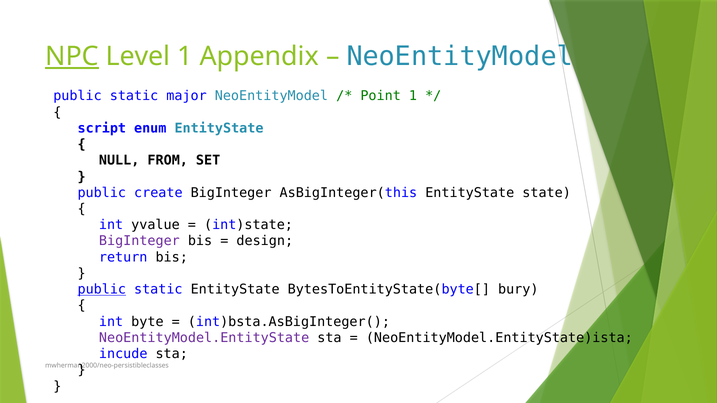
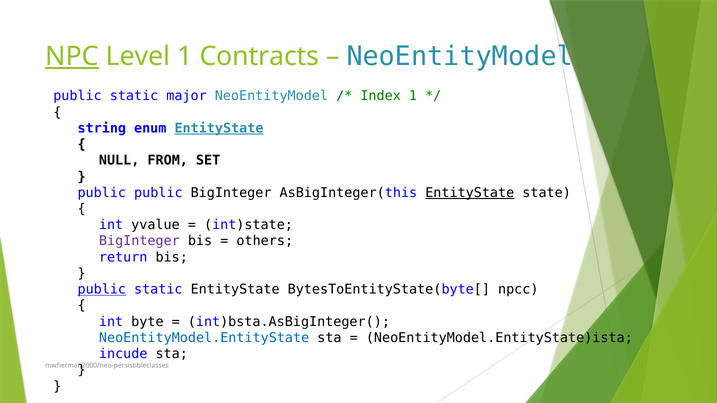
Appendix: Appendix -> Contracts
Point: Point -> Index
script: script -> string
EntityState at (219, 128) underline: none -> present
public create: create -> public
EntityState at (470, 193) underline: none -> present
design: design -> others
bury: bury -> npcc
NeoEntityModel.EntityState colour: purple -> blue
